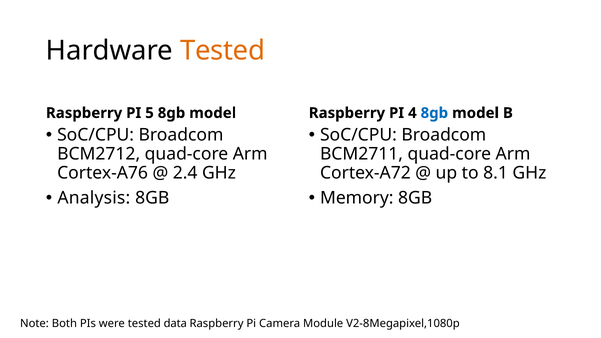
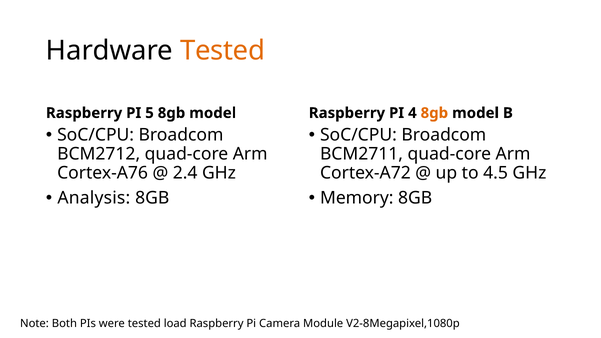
8gb at (434, 113) colour: blue -> orange
8.1: 8.1 -> 4.5
data: data -> load
